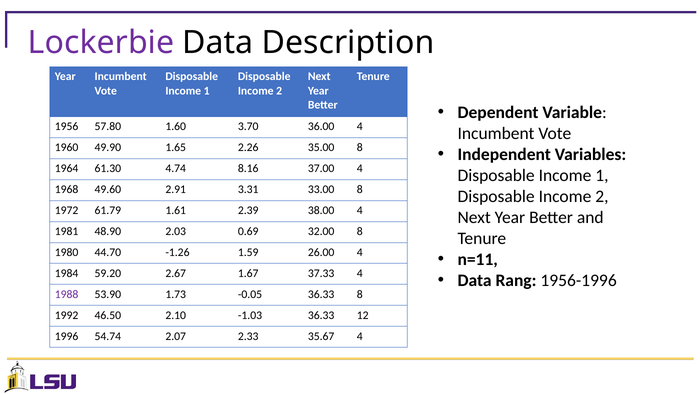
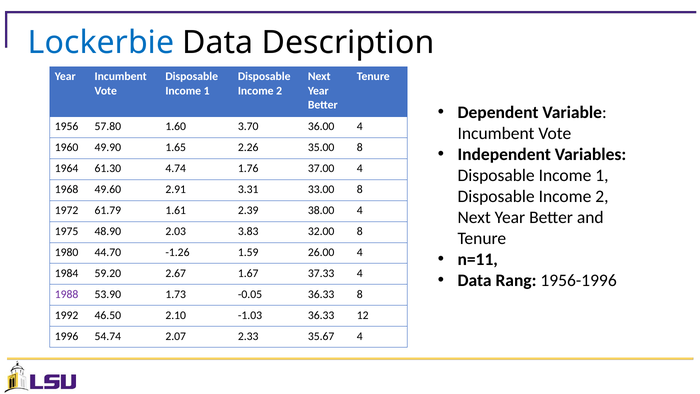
Lockerbie colour: purple -> blue
8.16: 8.16 -> 1.76
1981: 1981 -> 1975
0.69: 0.69 -> 3.83
